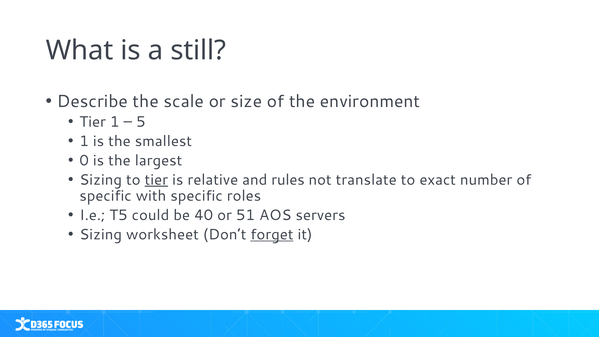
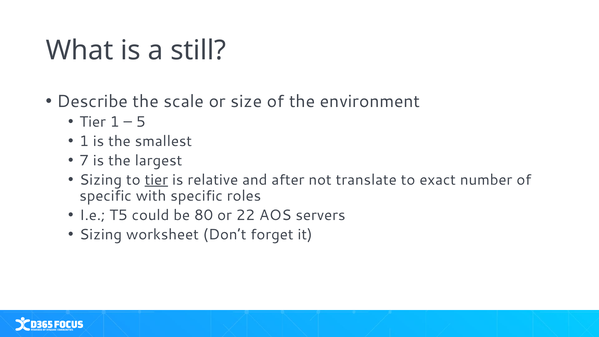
0: 0 -> 7
rules: rules -> after
40: 40 -> 80
51: 51 -> 22
forget underline: present -> none
